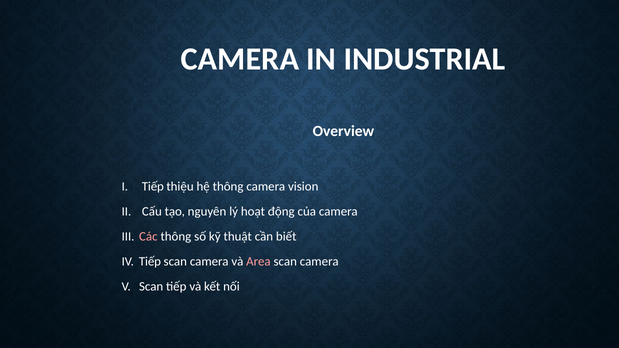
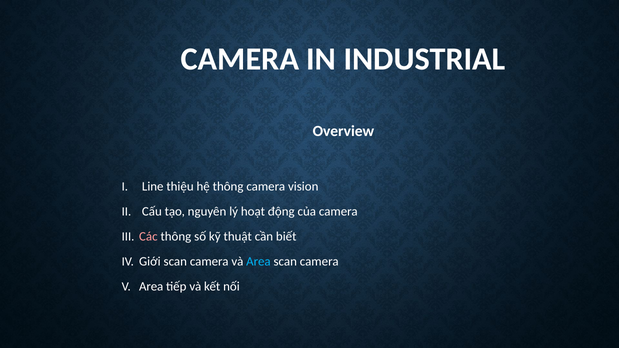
Tiếp at (153, 186): Tiếp -> Line
Tiếp at (150, 262): Tiếp -> Giới
Area at (258, 262) colour: pink -> light blue
Scan at (151, 287): Scan -> Area
